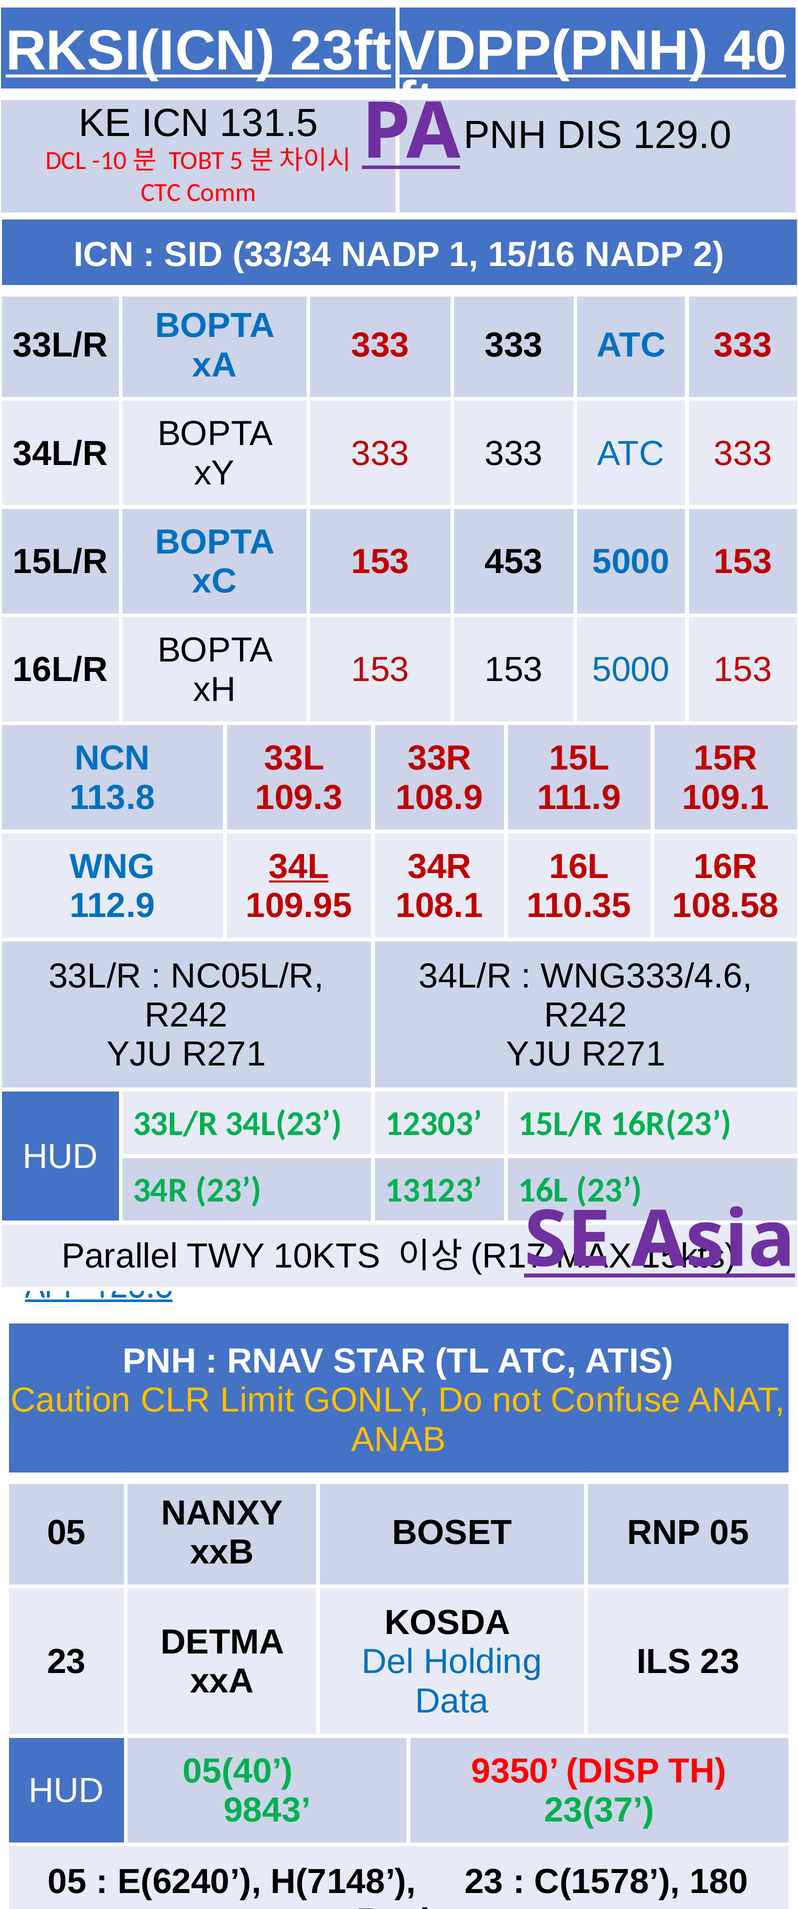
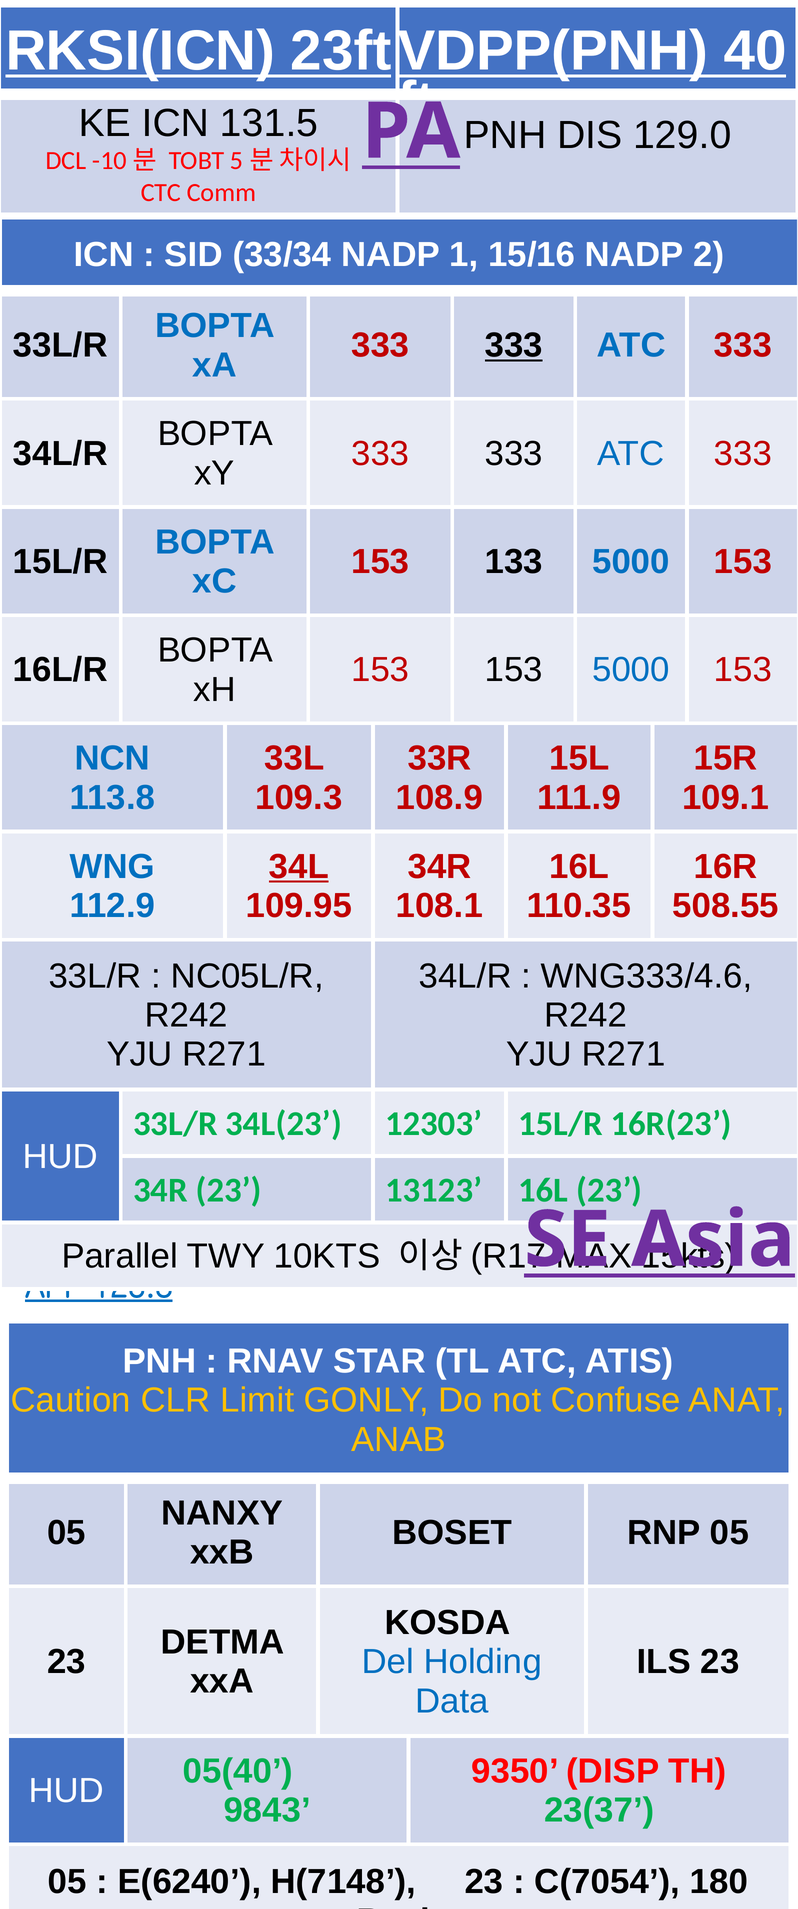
333 at (514, 346) underline: none -> present
453: 453 -> 133
108.58: 108.58 -> 508.55
C(1578: C(1578 -> C(7054
